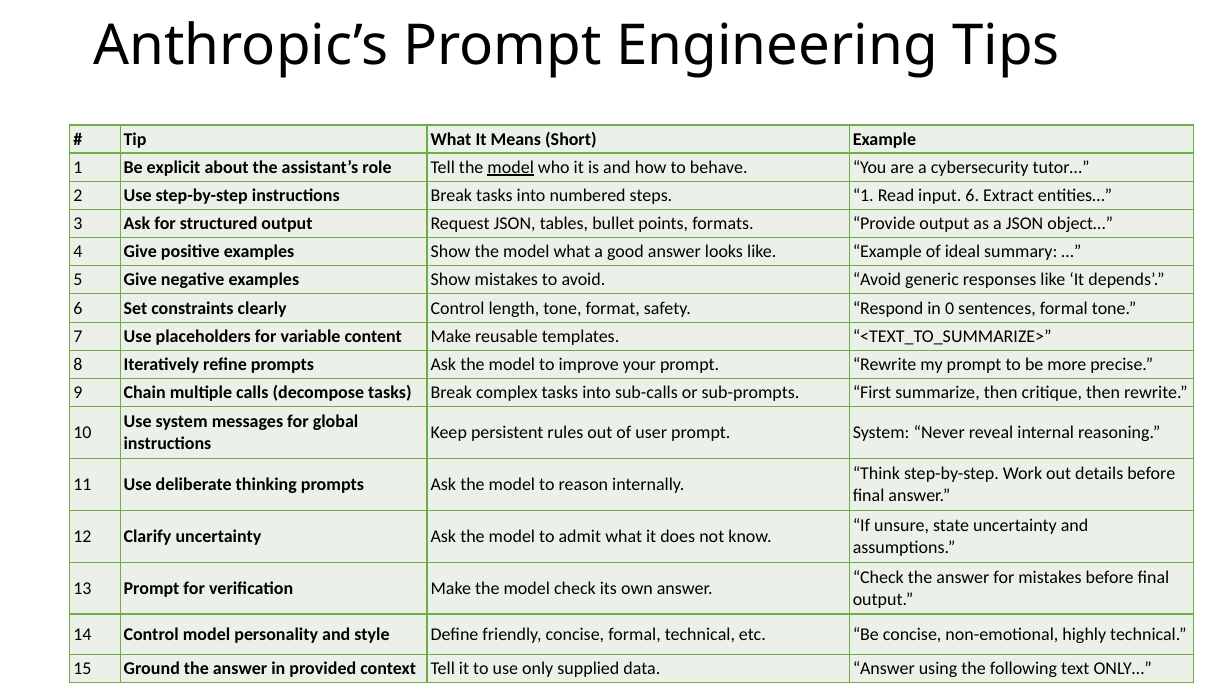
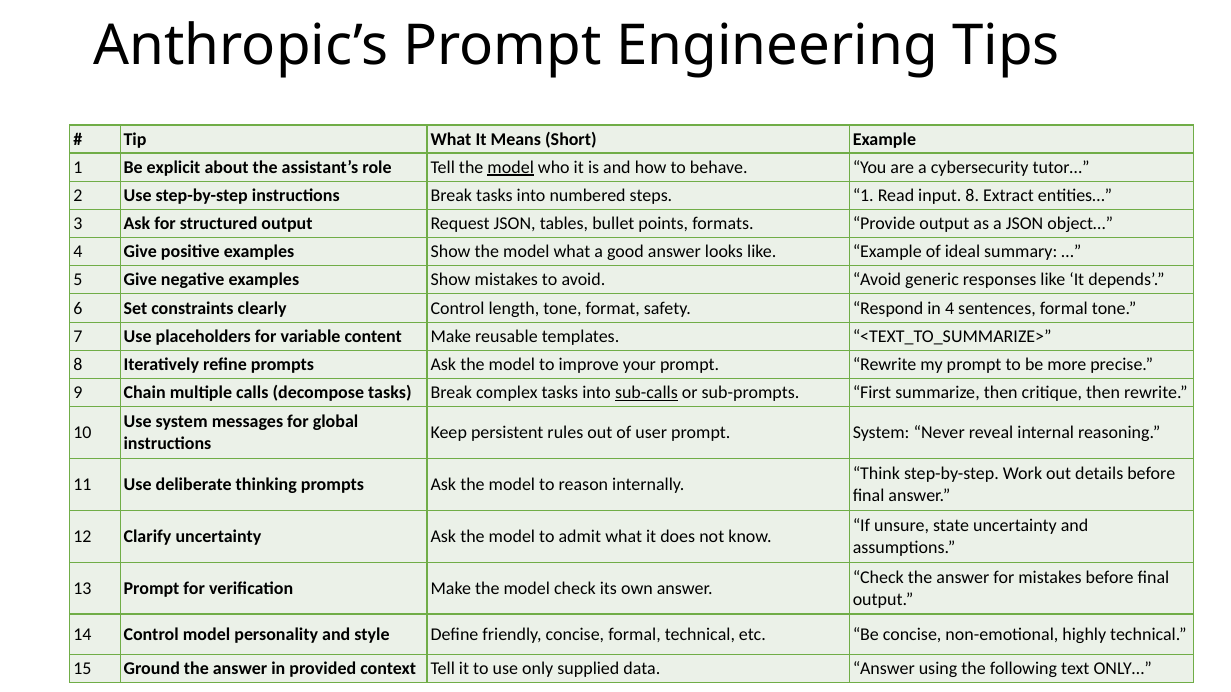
input 6: 6 -> 8
in 0: 0 -> 4
sub-calls underline: none -> present
